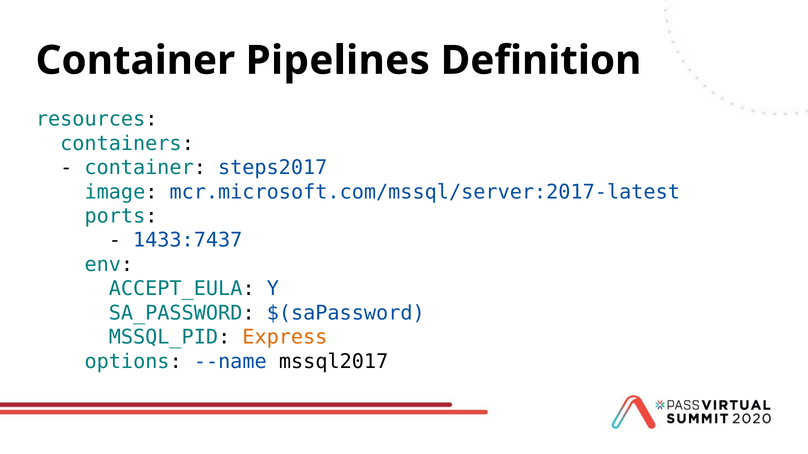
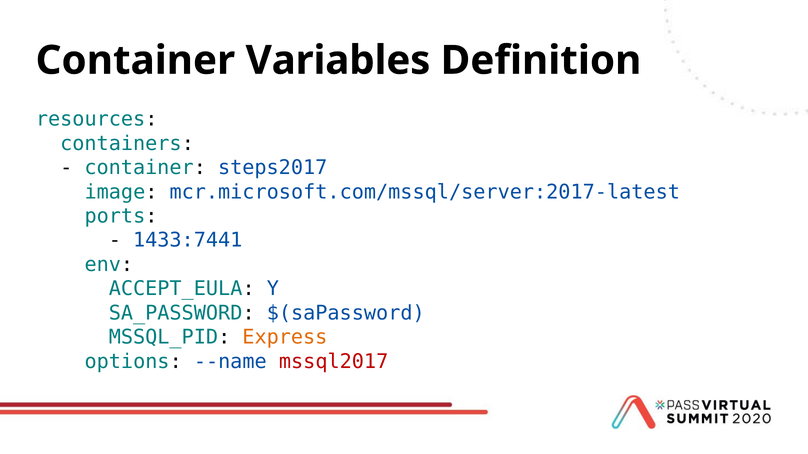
Pipelines: Pipelines -> Variables
1433:7437: 1433:7437 -> 1433:7441
mssql2017 colour: black -> red
